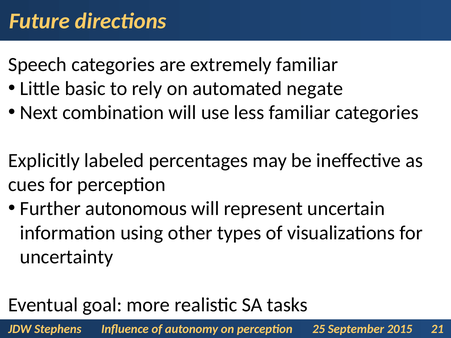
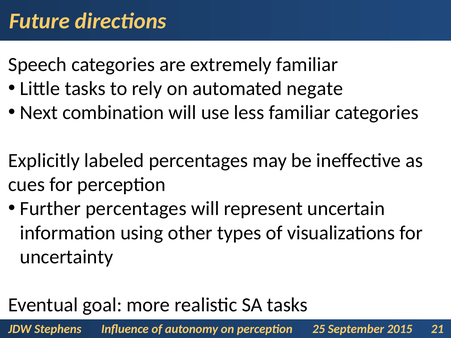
Little basic: basic -> tasks
Further autonomous: autonomous -> percentages
